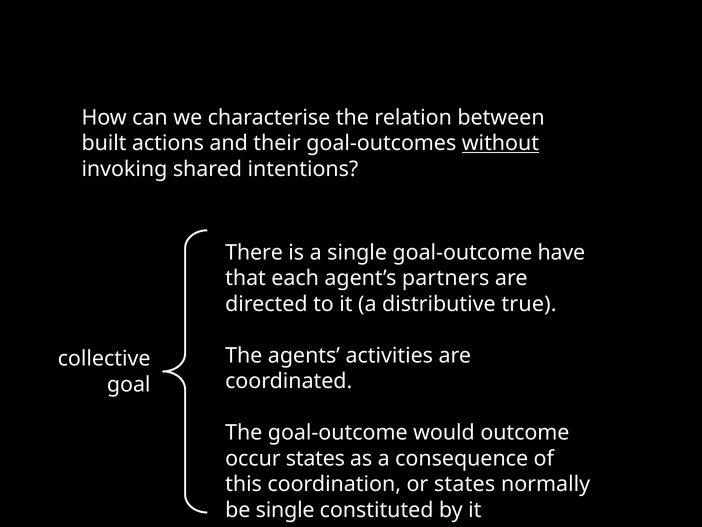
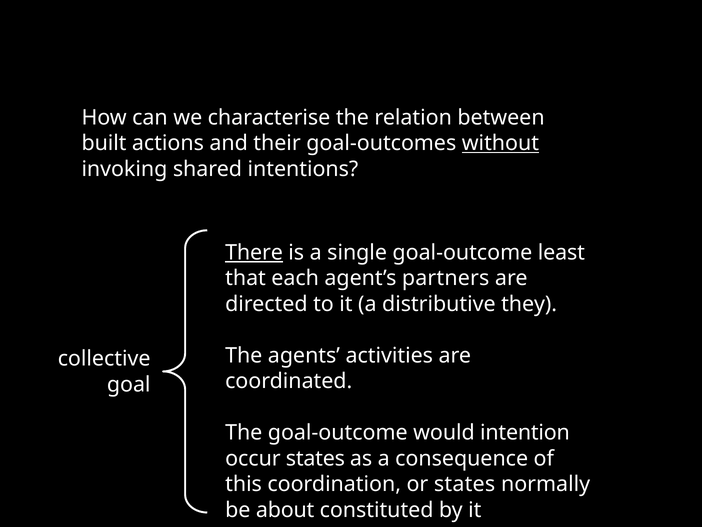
There underline: none -> present
have: have -> least
true: true -> they
outcome: outcome -> intention
be single: single -> about
